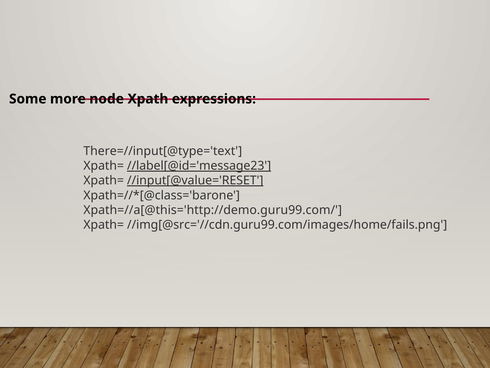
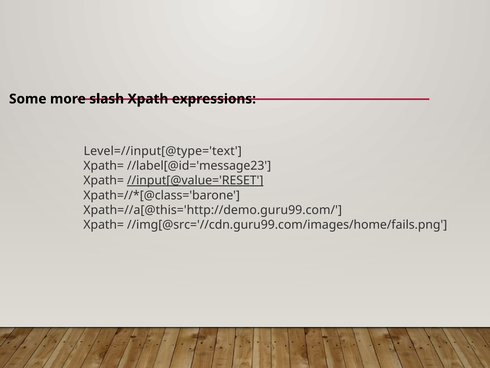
node: node -> slash
There=//input[@type='text: There=//input[@type='text -> Level=//input[@type='text
//label[@id='message23 underline: present -> none
